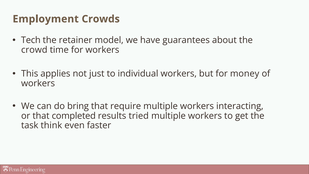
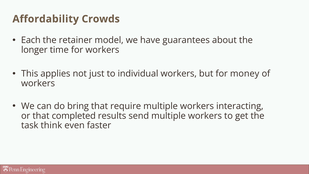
Employment: Employment -> Affordability
Tech: Tech -> Each
crowd: crowd -> longer
tried: tried -> send
